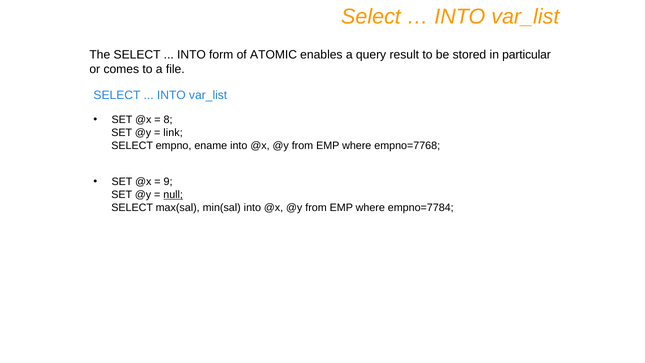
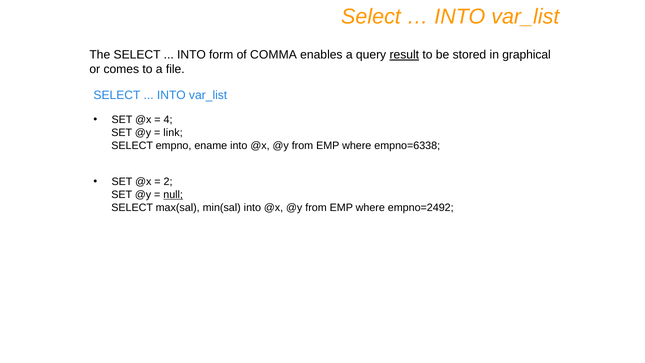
ATOMIC: ATOMIC -> COMMA
result underline: none -> present
particular: particular -> graphical
8: 8 -> 4
empno=7768: empno=7768 -> empno=6338
9: 9 -> 2
empno=7784: empno=7784 -> empno=2492
